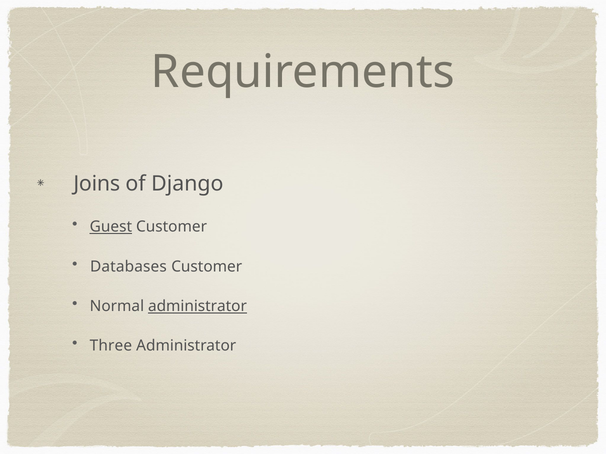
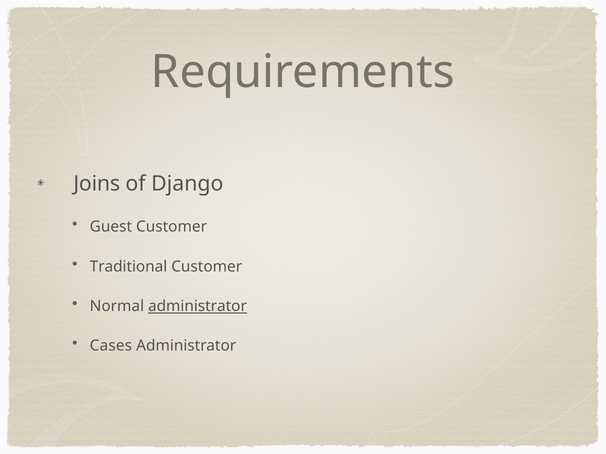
Guest underline: present -> none
Databases: Databases -> Traditional
Three: Three -> Cases
